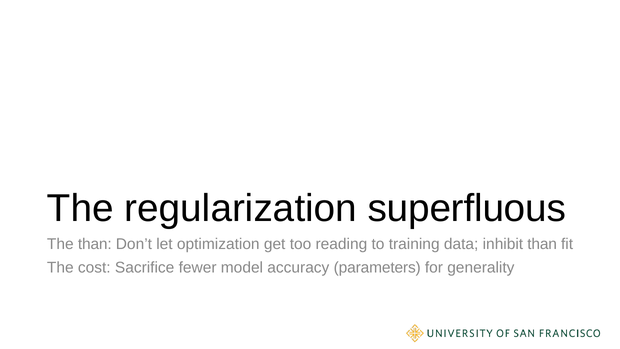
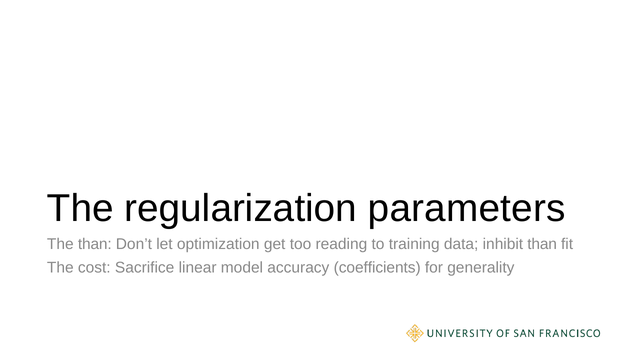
superfluous: superfluous -> parameters
fewer: fewer -> linear
parameters: parameters -> coefficients
